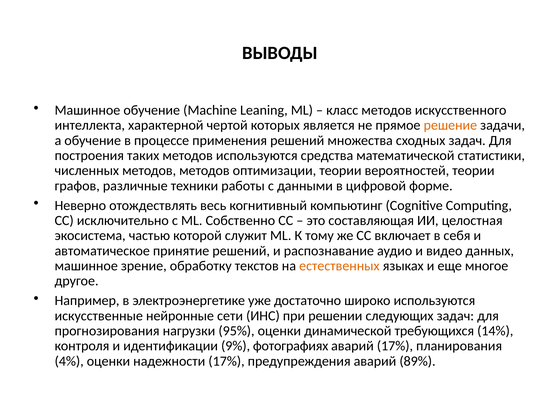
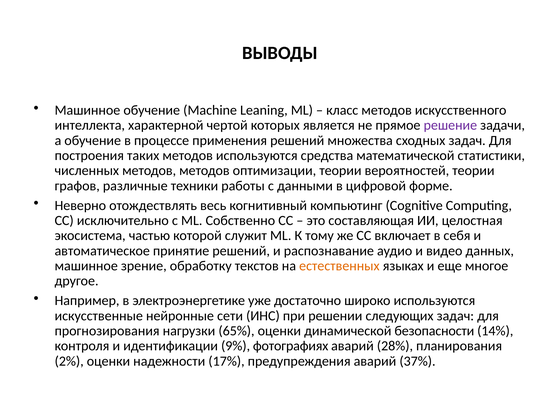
решение colour: orange -> purple
95%: 95% -> 65%
требующихся: требующихся -> безопасности
аварий 17%: 17% -> 28%
4%: 4% -> 2%
89%: 89% -> 37%
